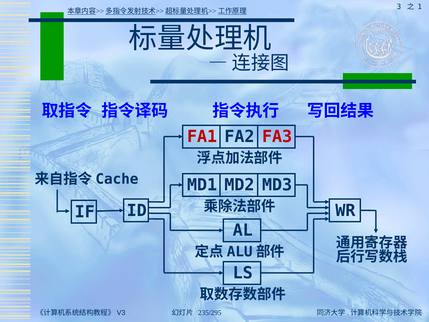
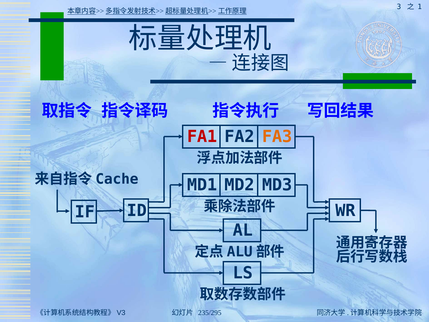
FA3 colour: red -> orange
